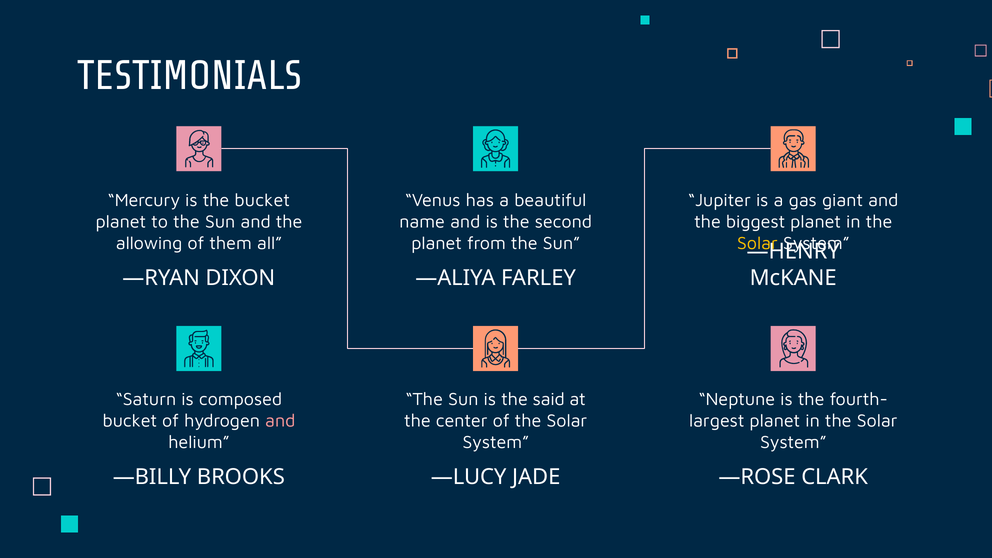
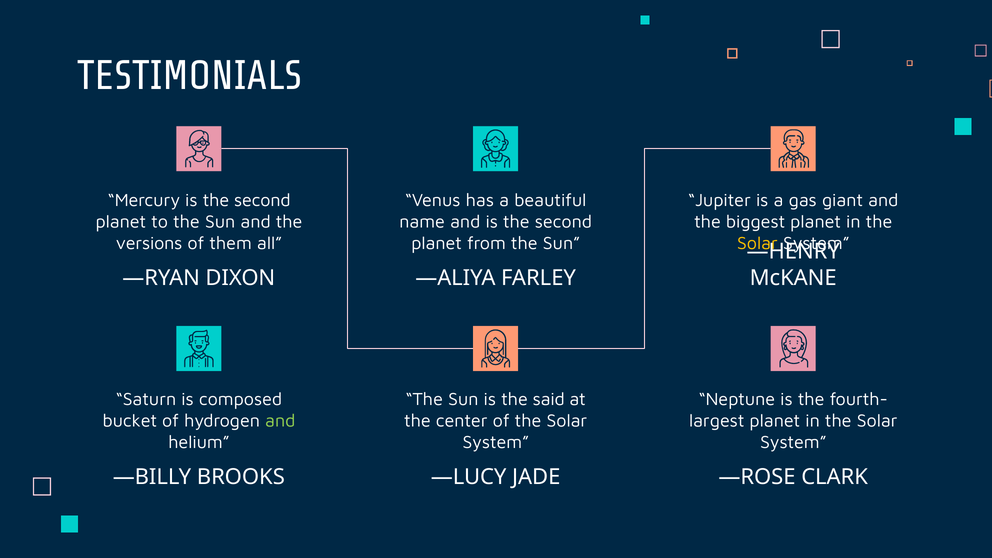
Mercury is the bucket: bucket -> second
allowing: allowing -> versions
and at (280, 421) colour: pink -> light green
